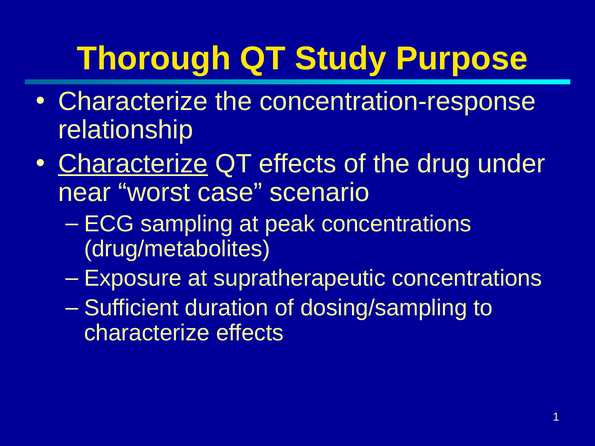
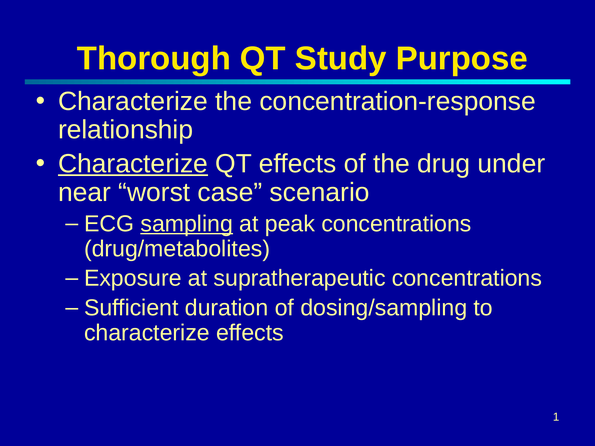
sampling underline: none -> present
